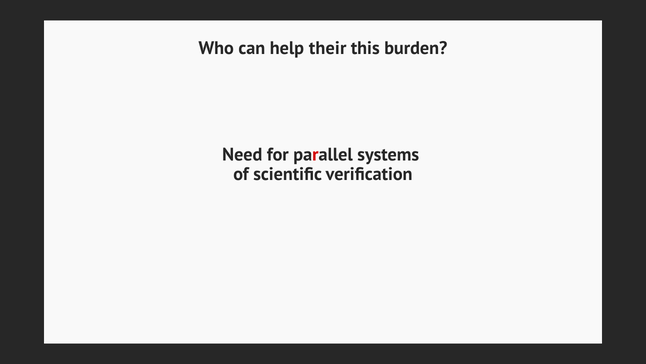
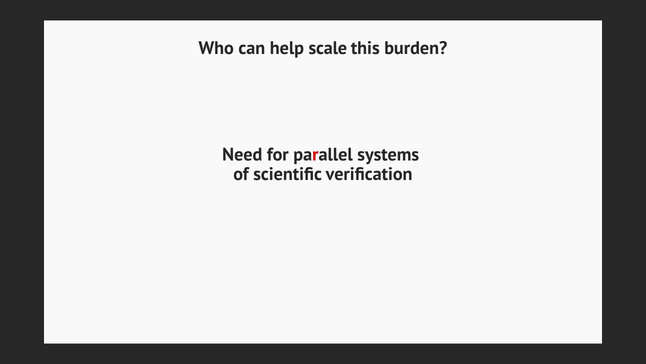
their: their -> scale
